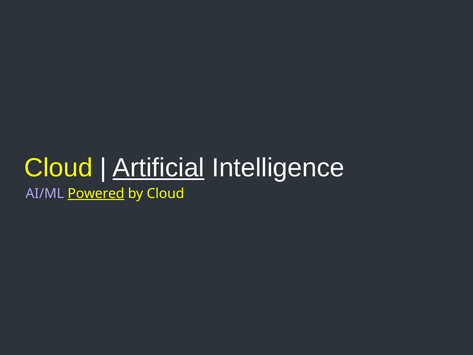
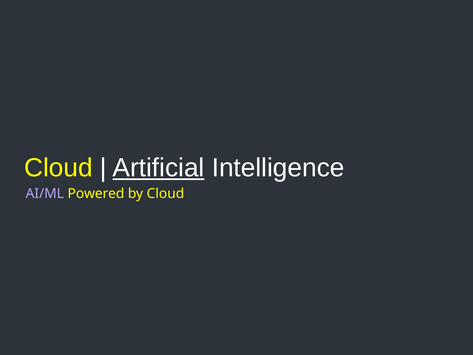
Powered underline: present -> none
